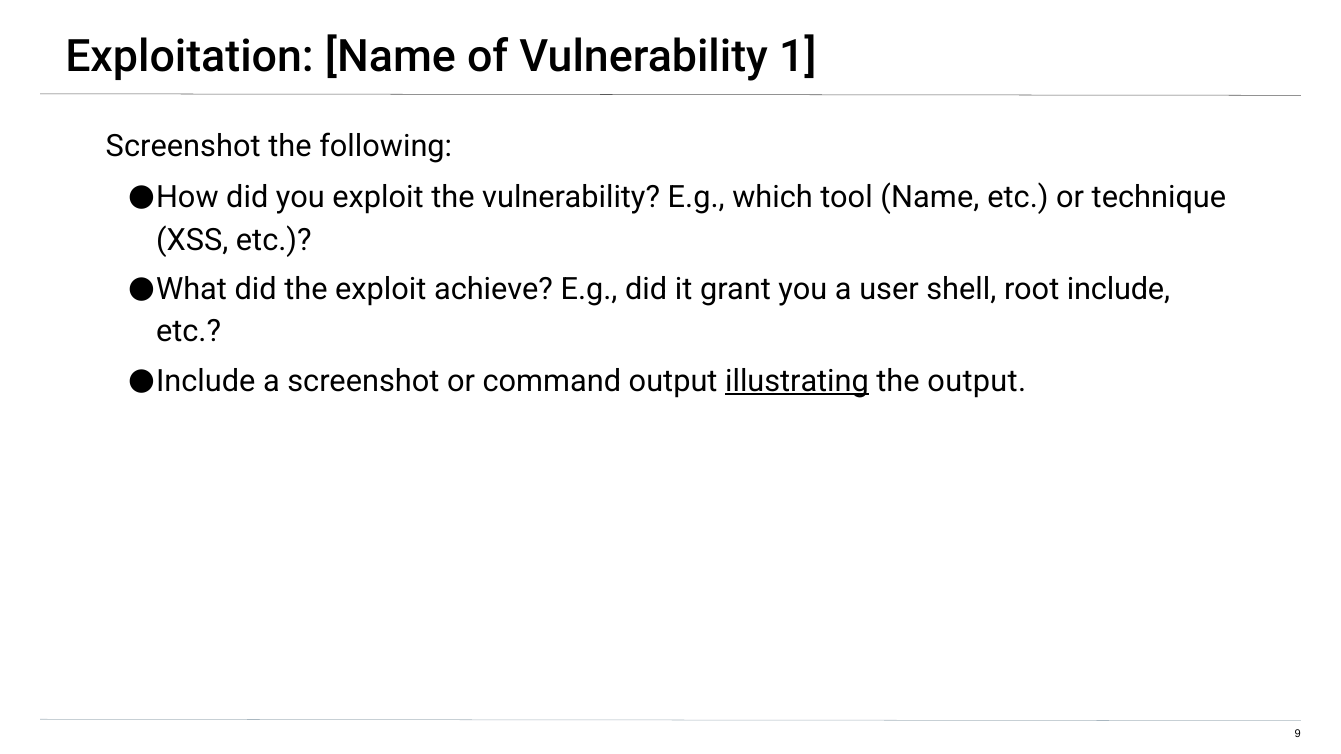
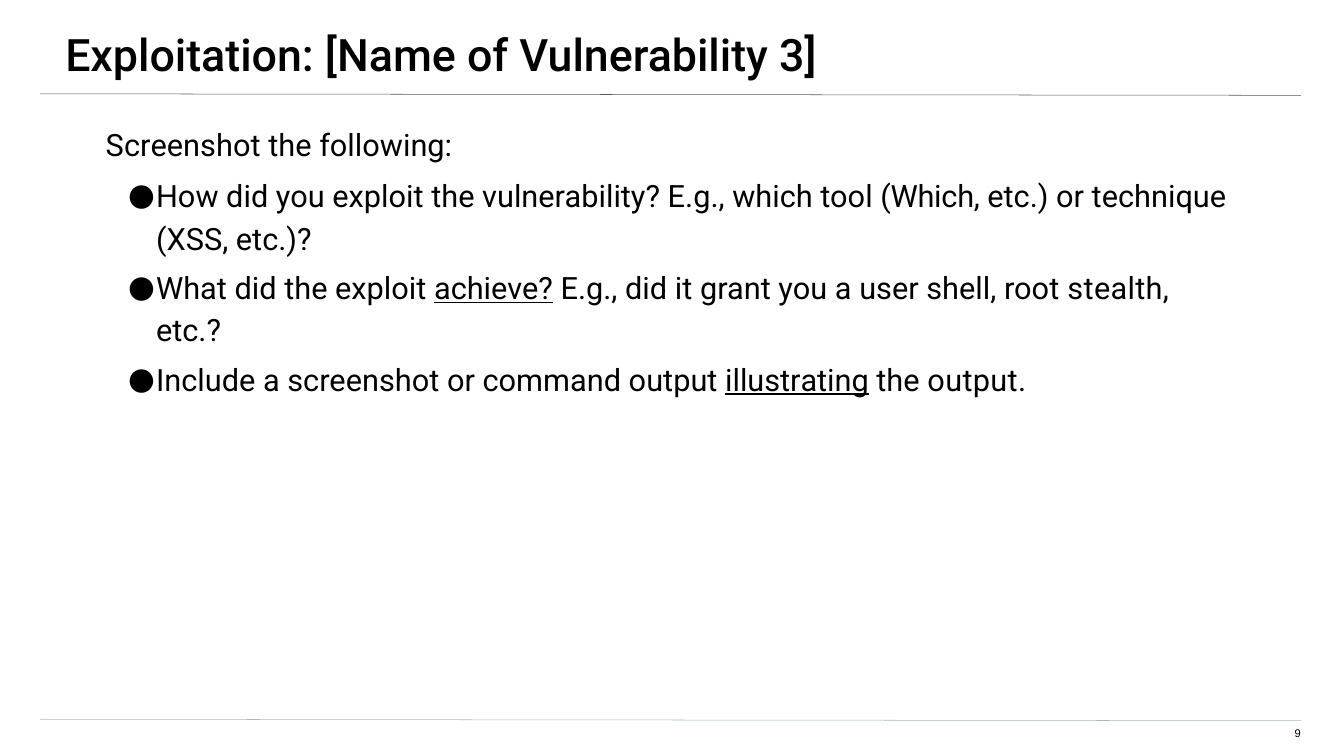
1: 1 -> 3
tool Name: Name -> Which
achieve underline: none -> present
root include: include -> stealth
